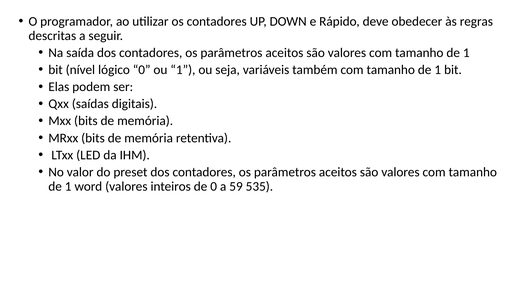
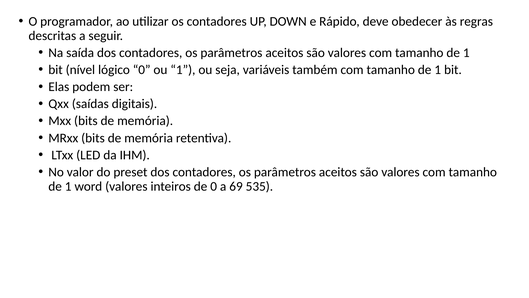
59: 59 -> 69
